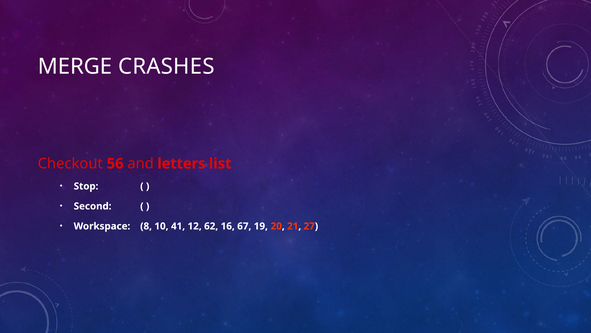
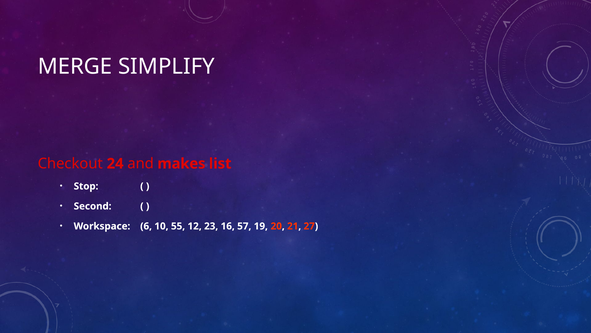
CRASHES: CRASHES -> SIMPLIFY
56: 56 -> 24
letters: letters -> makes
8: 8 -> 6
41: 41 -> 55
62: 62 -> 23
67: 67 -> 57
